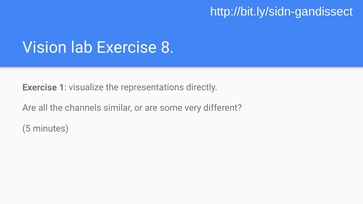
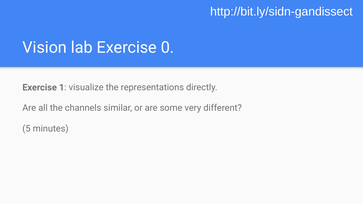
8: 8 -> 0
